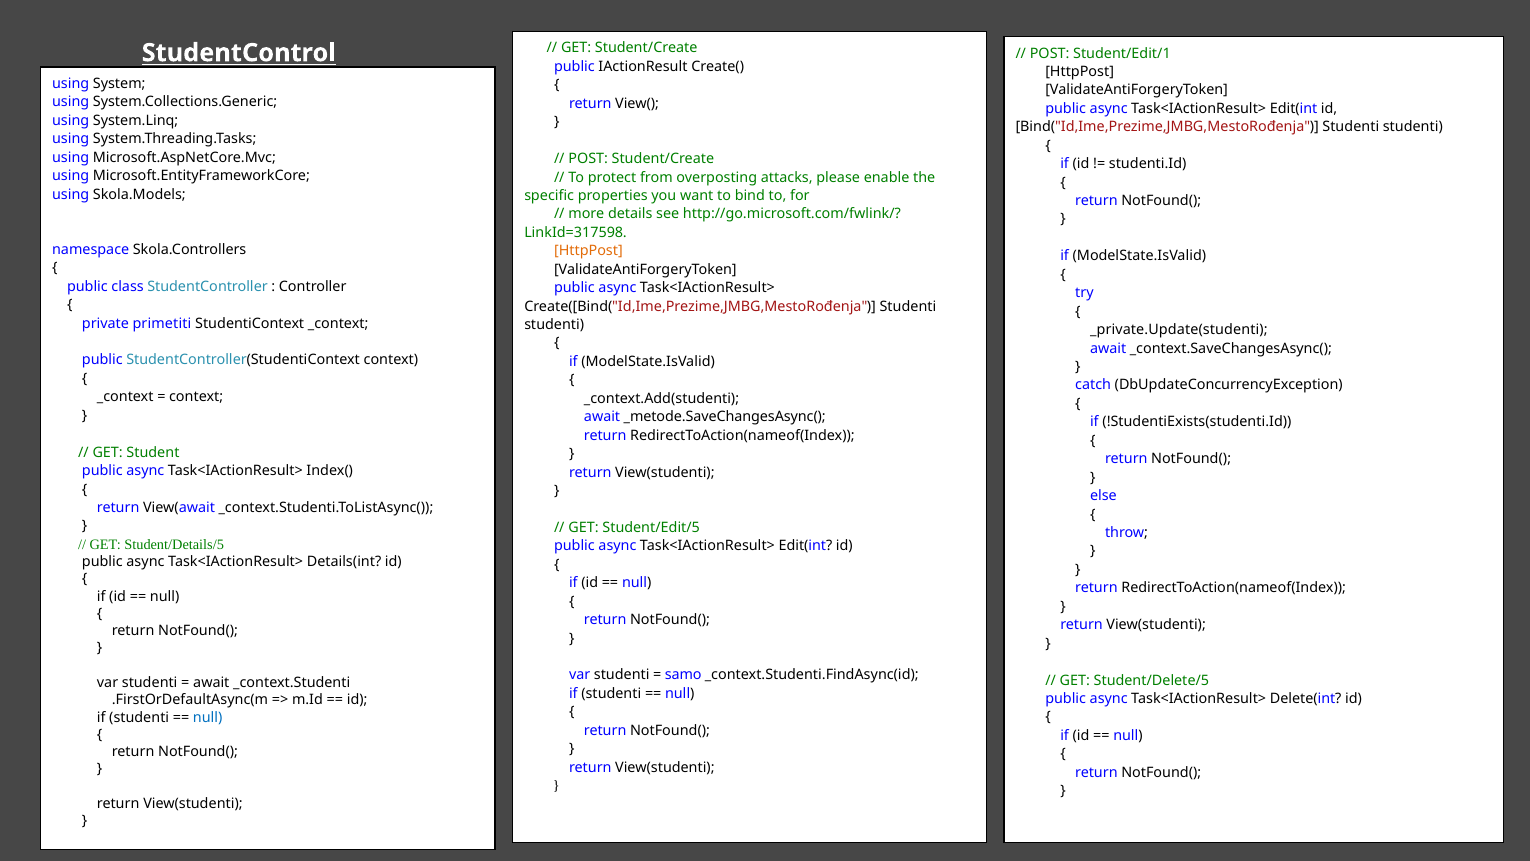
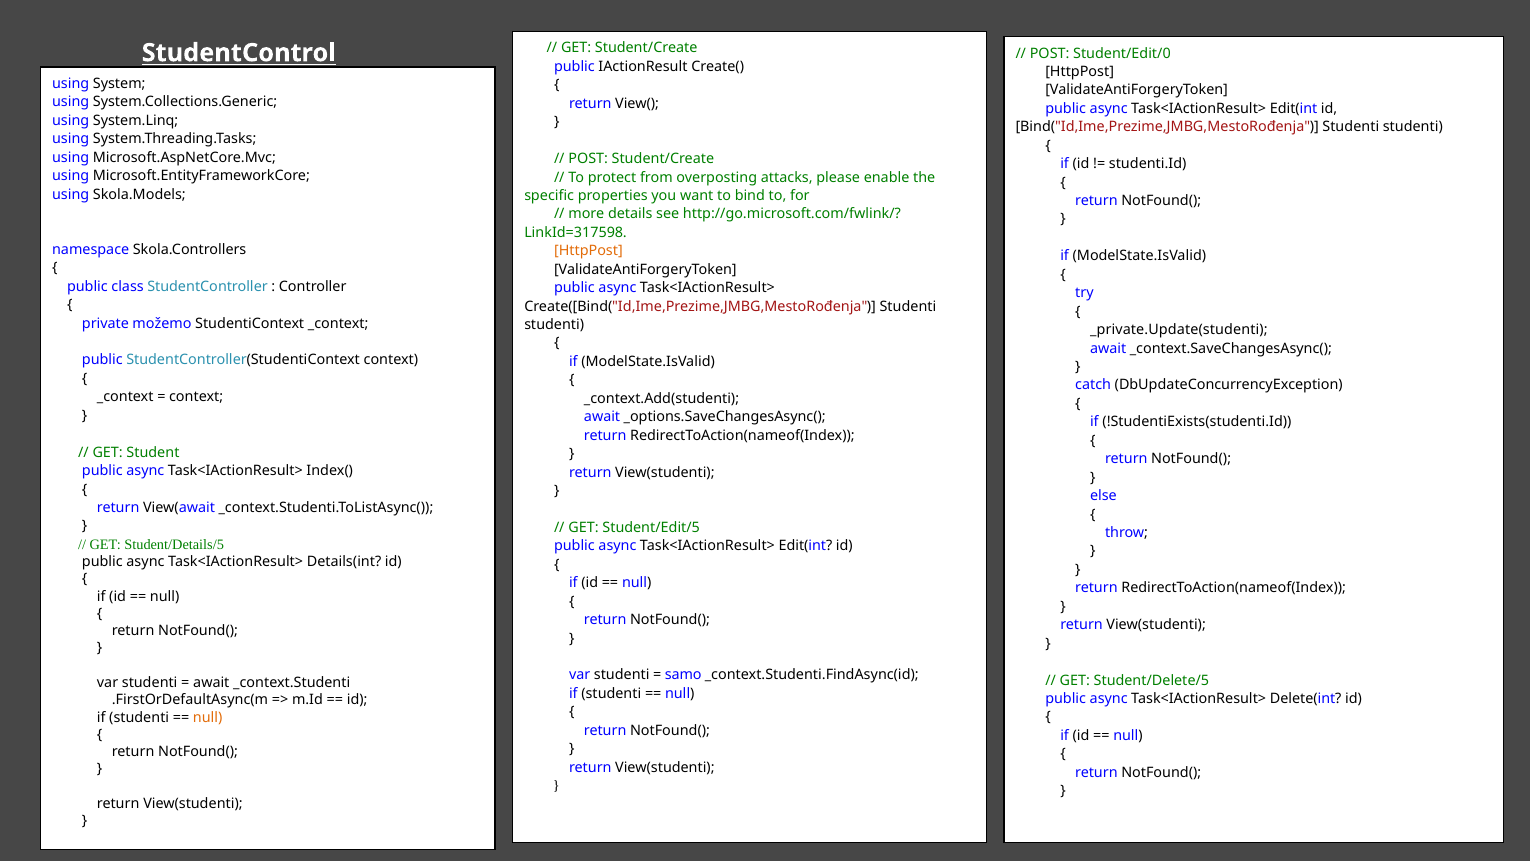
Student/Edit/1: Student/Edit/1 -> Student/Edit/0
primetiti: primetiti -> možemo
_metode.SaveChangesAsync(: _metode.SaveChangesAsync( -> _options.SaveChangesAsync(
null at (208, 717) colour: blue -> orange
